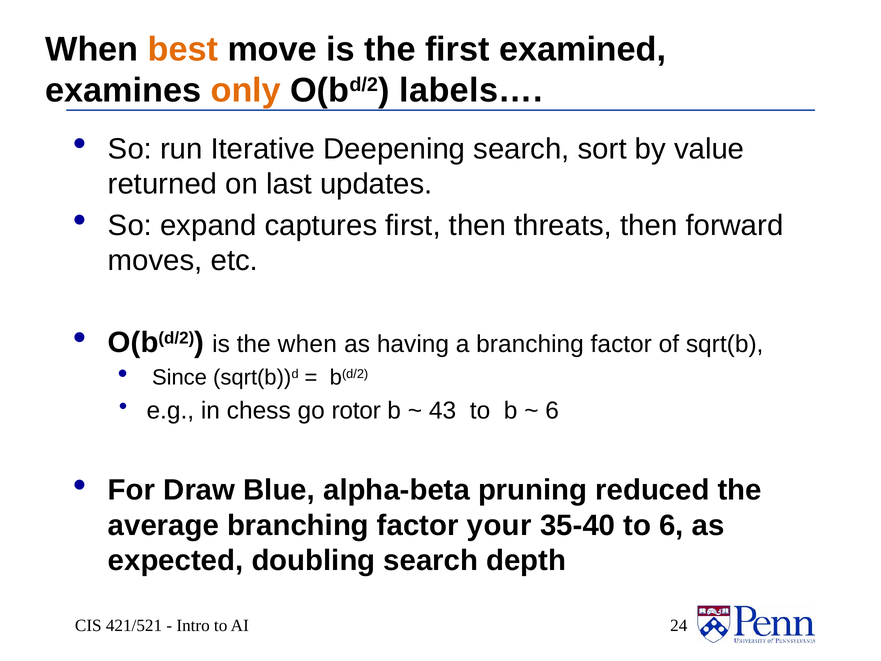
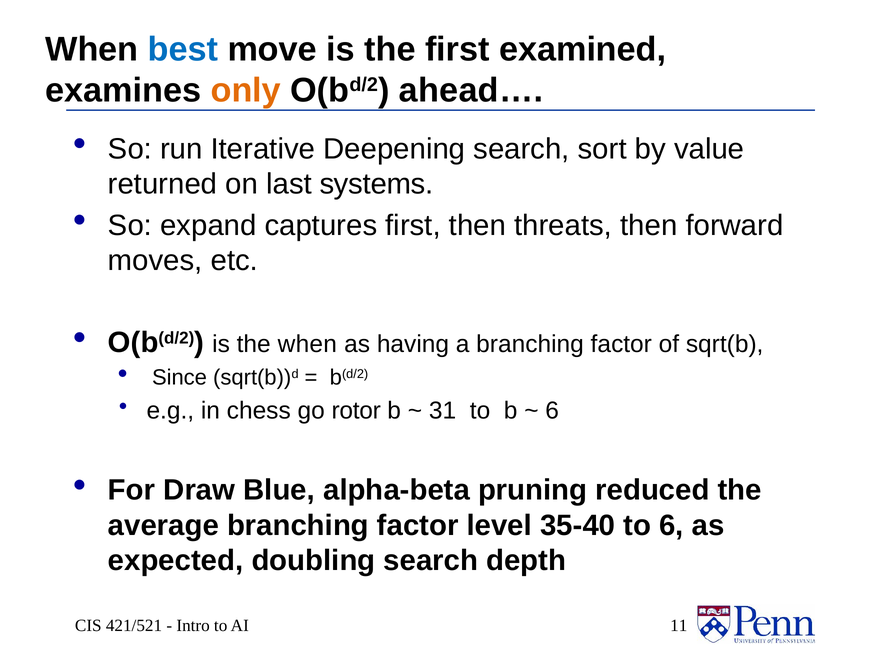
best colour: orange -> blue
labels…: labels… -> ahead…
updates: updates -> systems
43: 43 -> 31
your: your -> level
24: 24 -> 11
